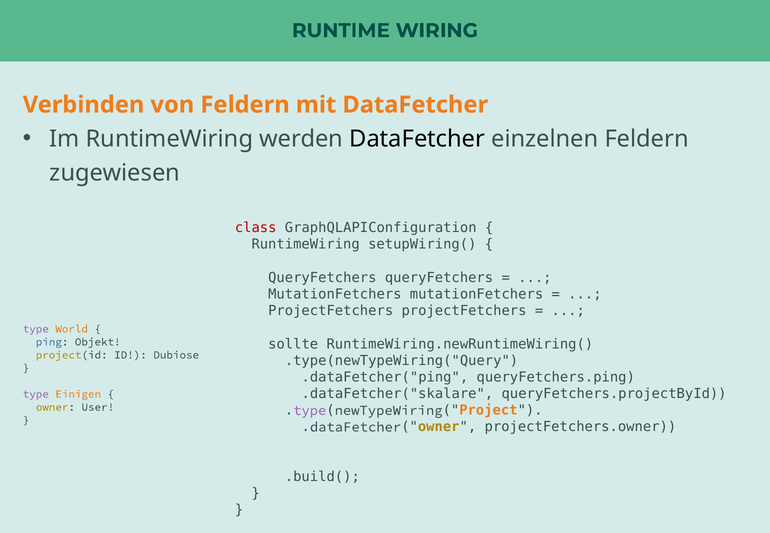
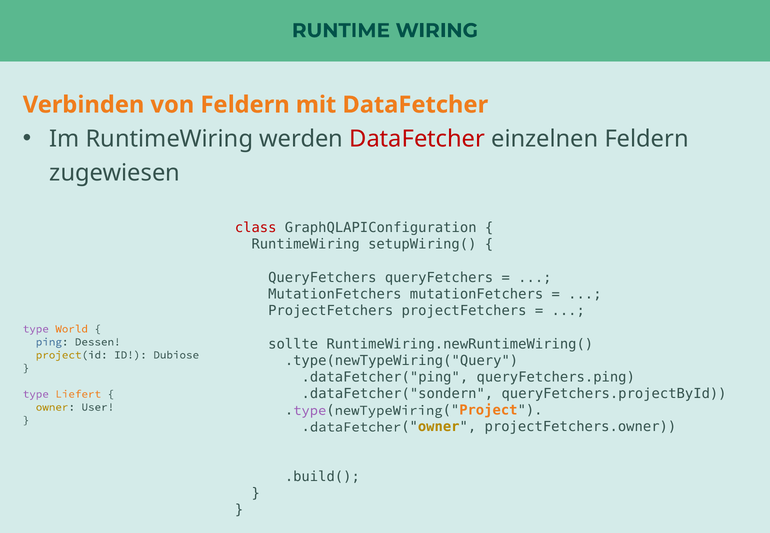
DataFetcher at (417, 139) colour: black -> red
Objekt: Objekt -> Dessen
.dataFetcher("skalare: .dataFetcher("skalare -> .dataFetcher("sondern
Einigen: Einigen -> Liefert
